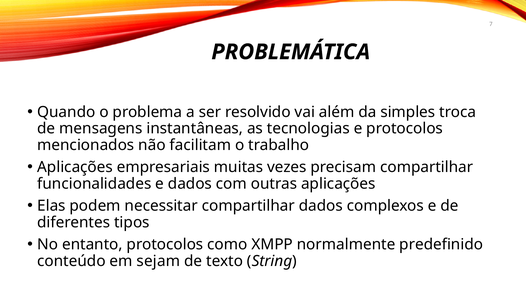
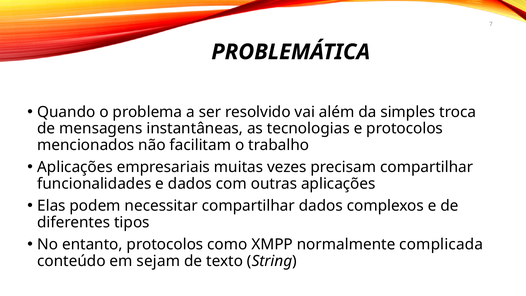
predefinido: predefinido -> complicada
